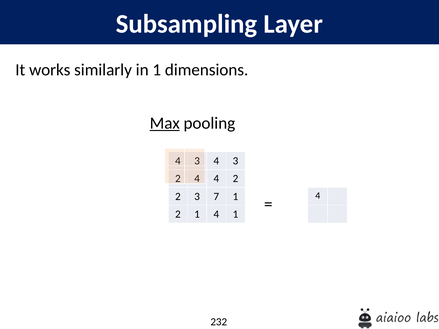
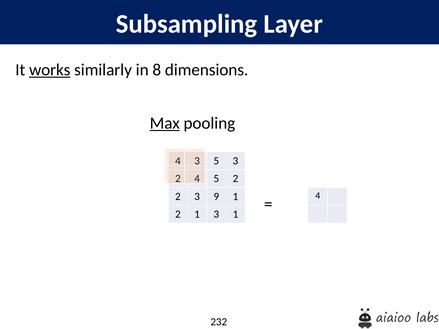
works underline: none -> present
in 1: 1 -> 8
4 at (216, 161): 4 -> 5
4 at (216, 179): 4 -> 5
7: 7 -> 9
2 1 4: 4 -> 3
